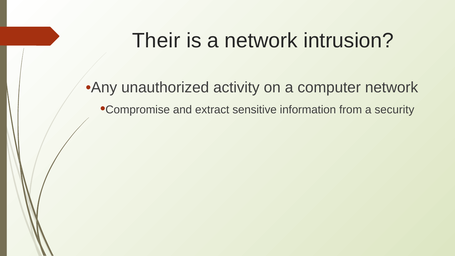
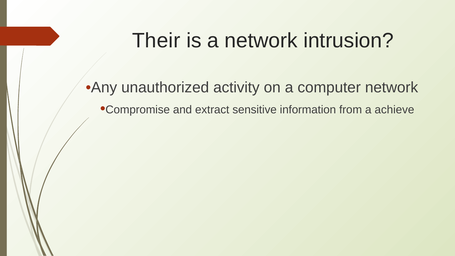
security: security -> achieve
